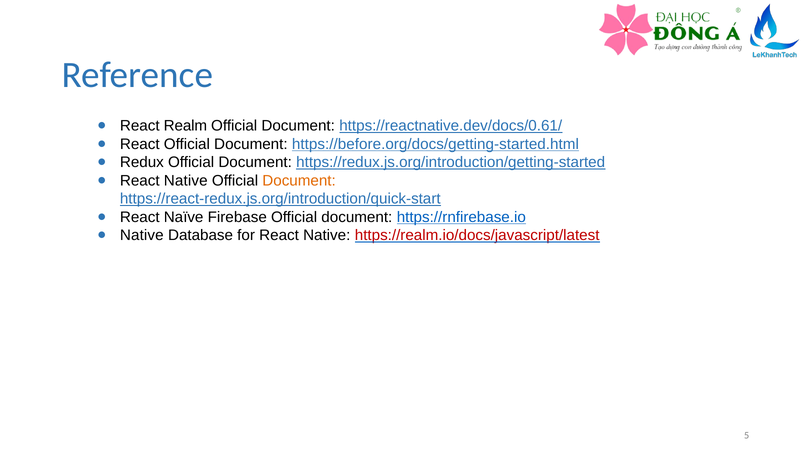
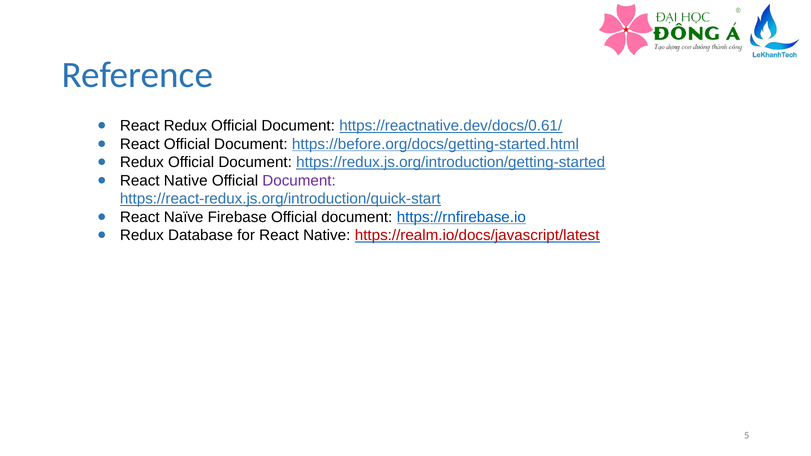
React Realm: Realm -> Redux
Document at (299, 181) colour: orange -> purple
Native at (142, 235): Native -> Redux
